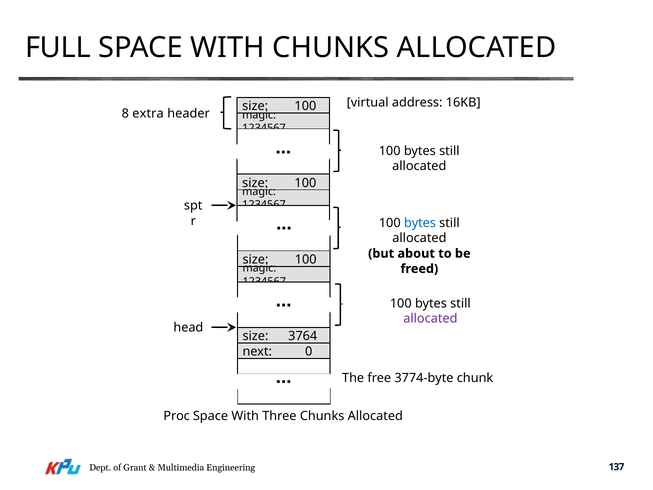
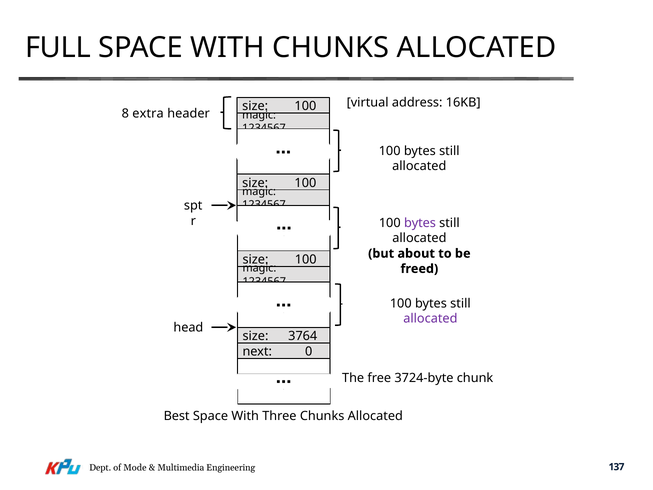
bytes at (420, 223) colour: blue -> purple
3774-byte: 3774-byte -> 3724-byte
Proc: Proc -> Best
Grant: Grant -> Mode
